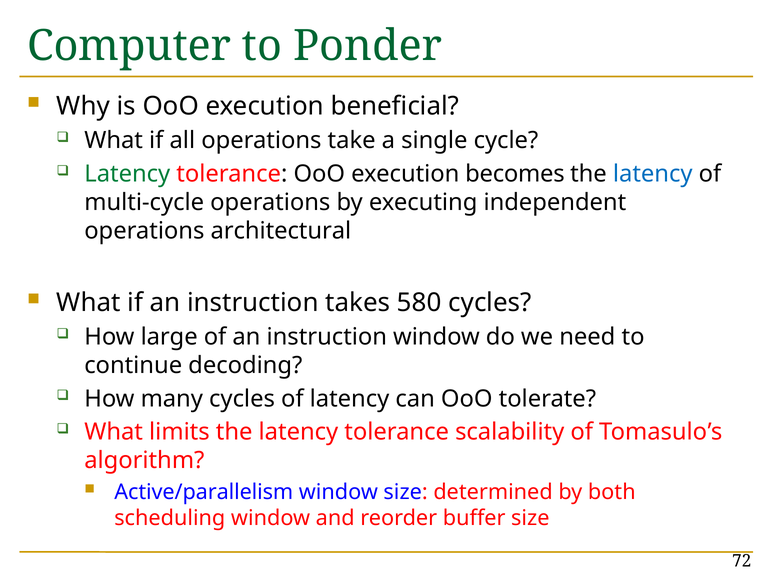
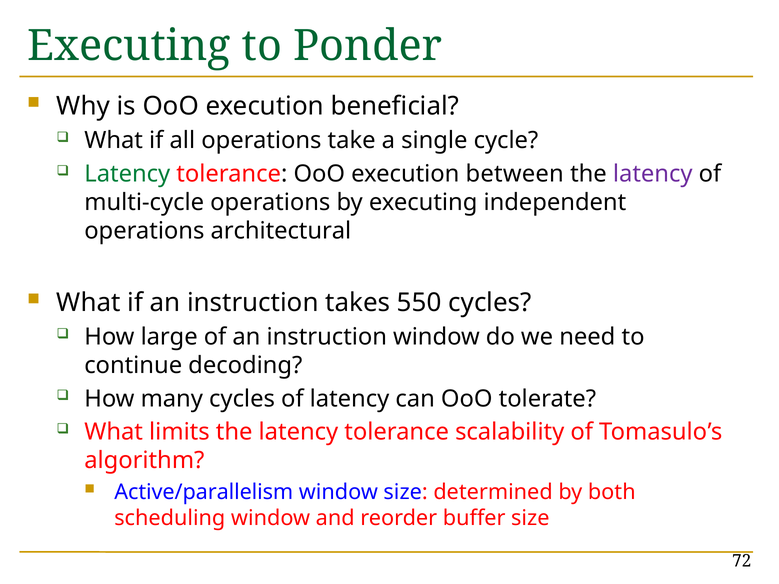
Computer at (129, 46): Computer -> Executing
becomes: becomes -> between
latency at (653, 174) colour: blue -> purple
580: 580 -> 550
